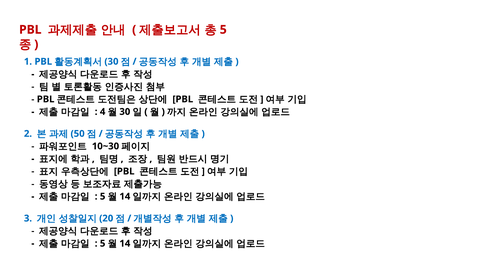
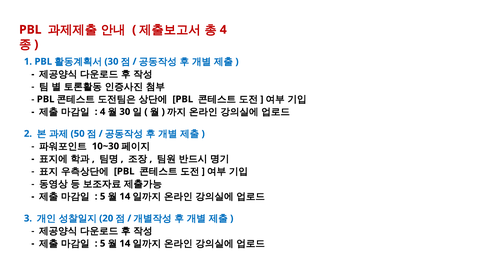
5 at (223, 30): 5 -> 4
